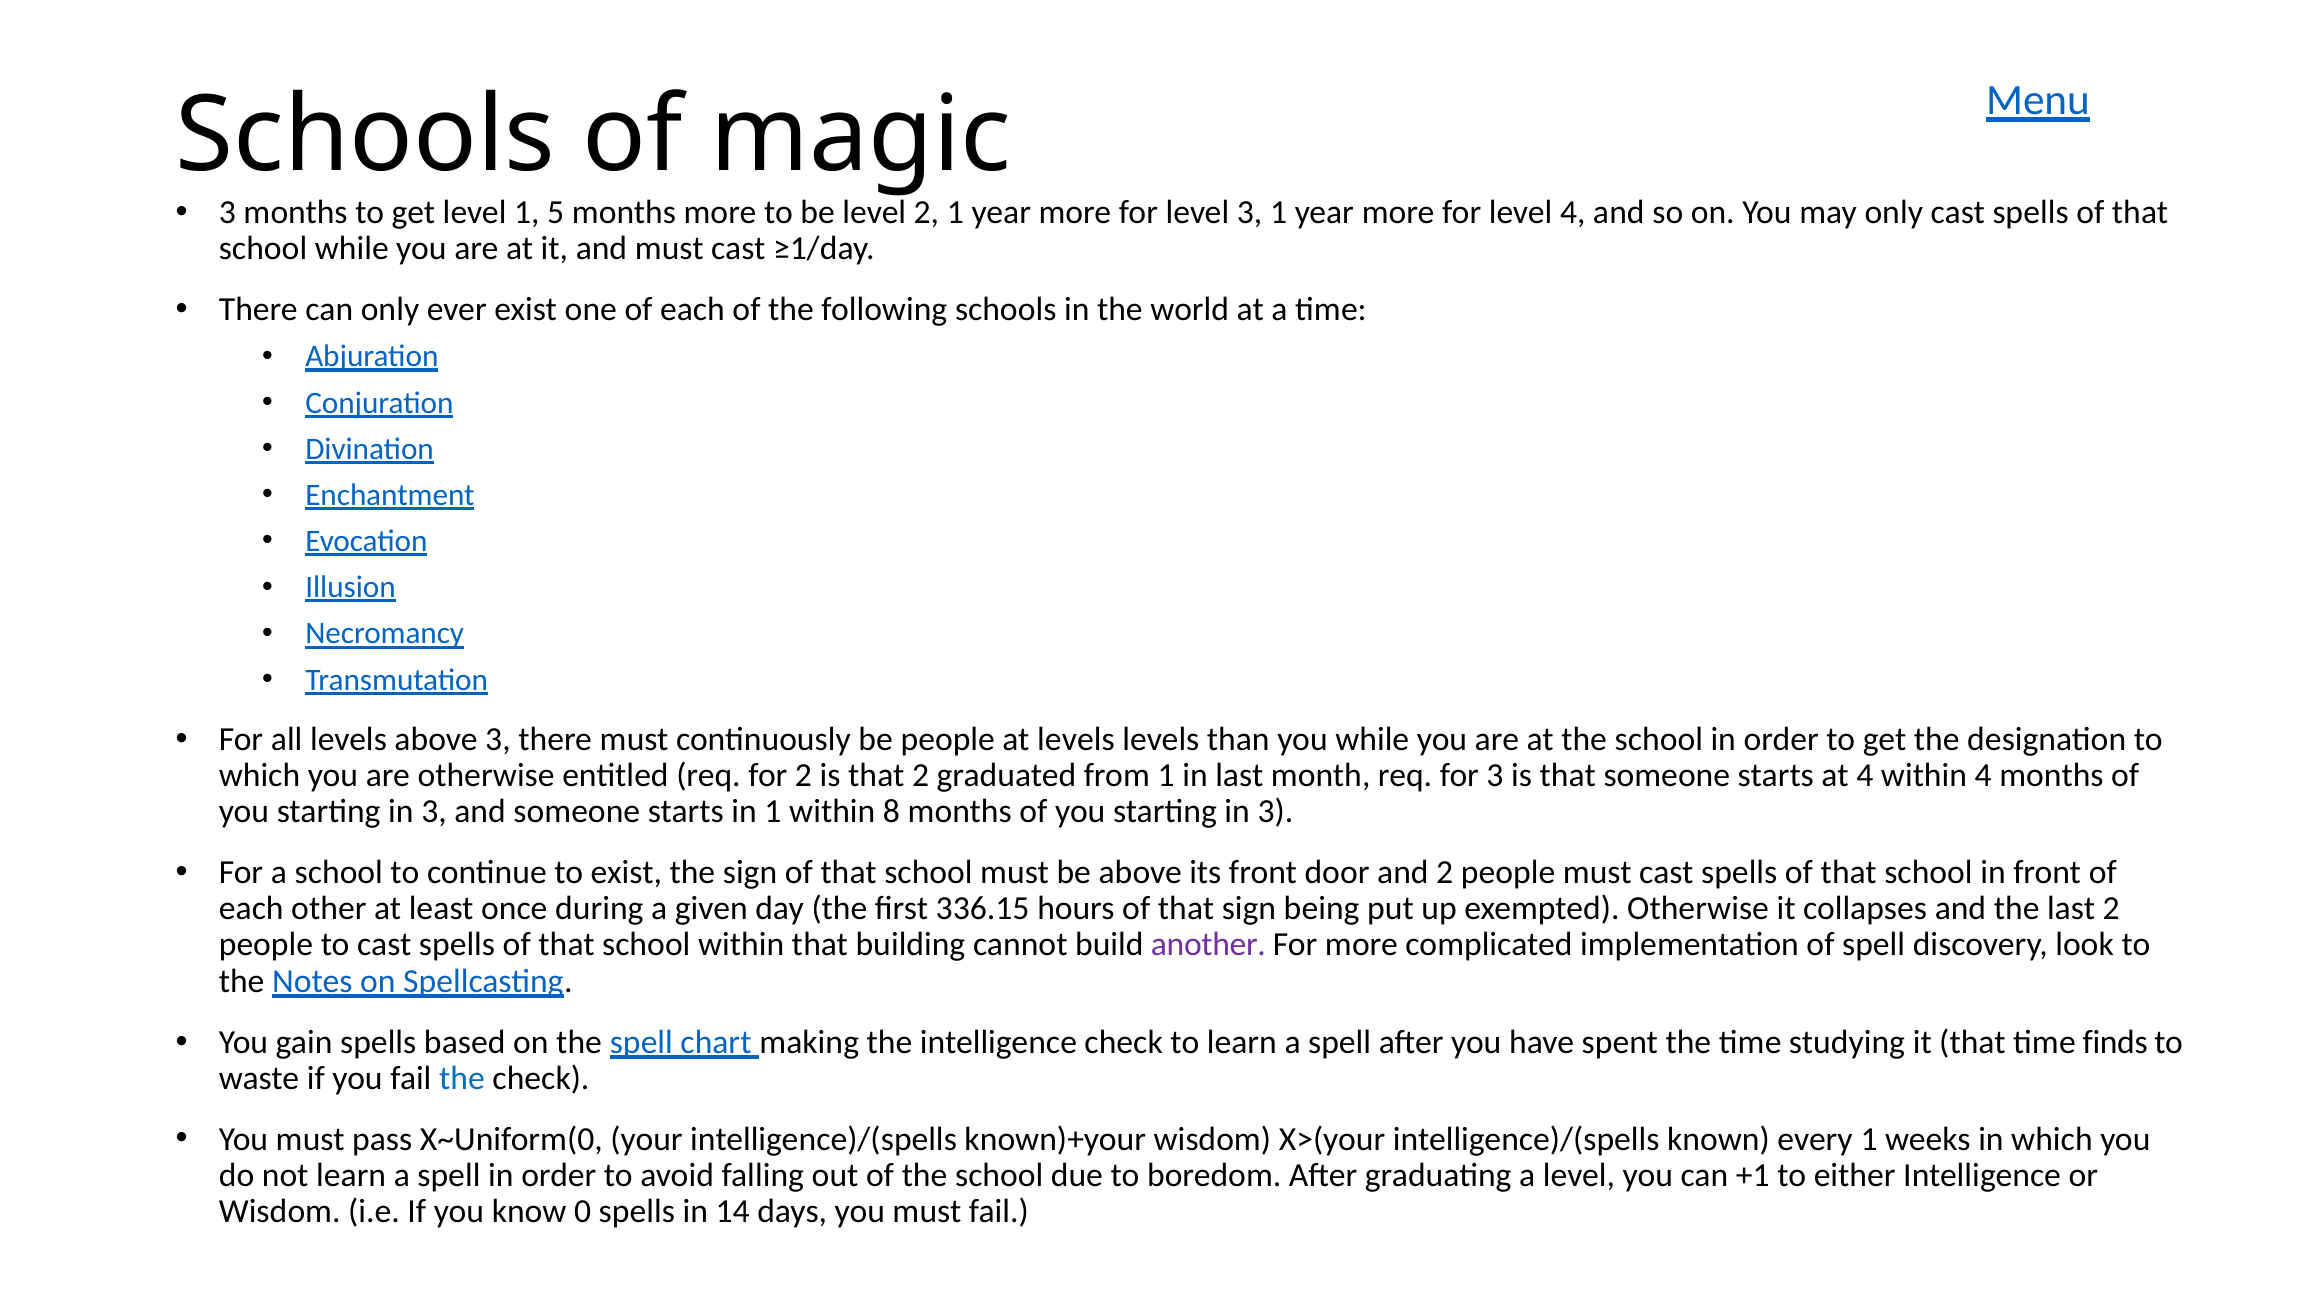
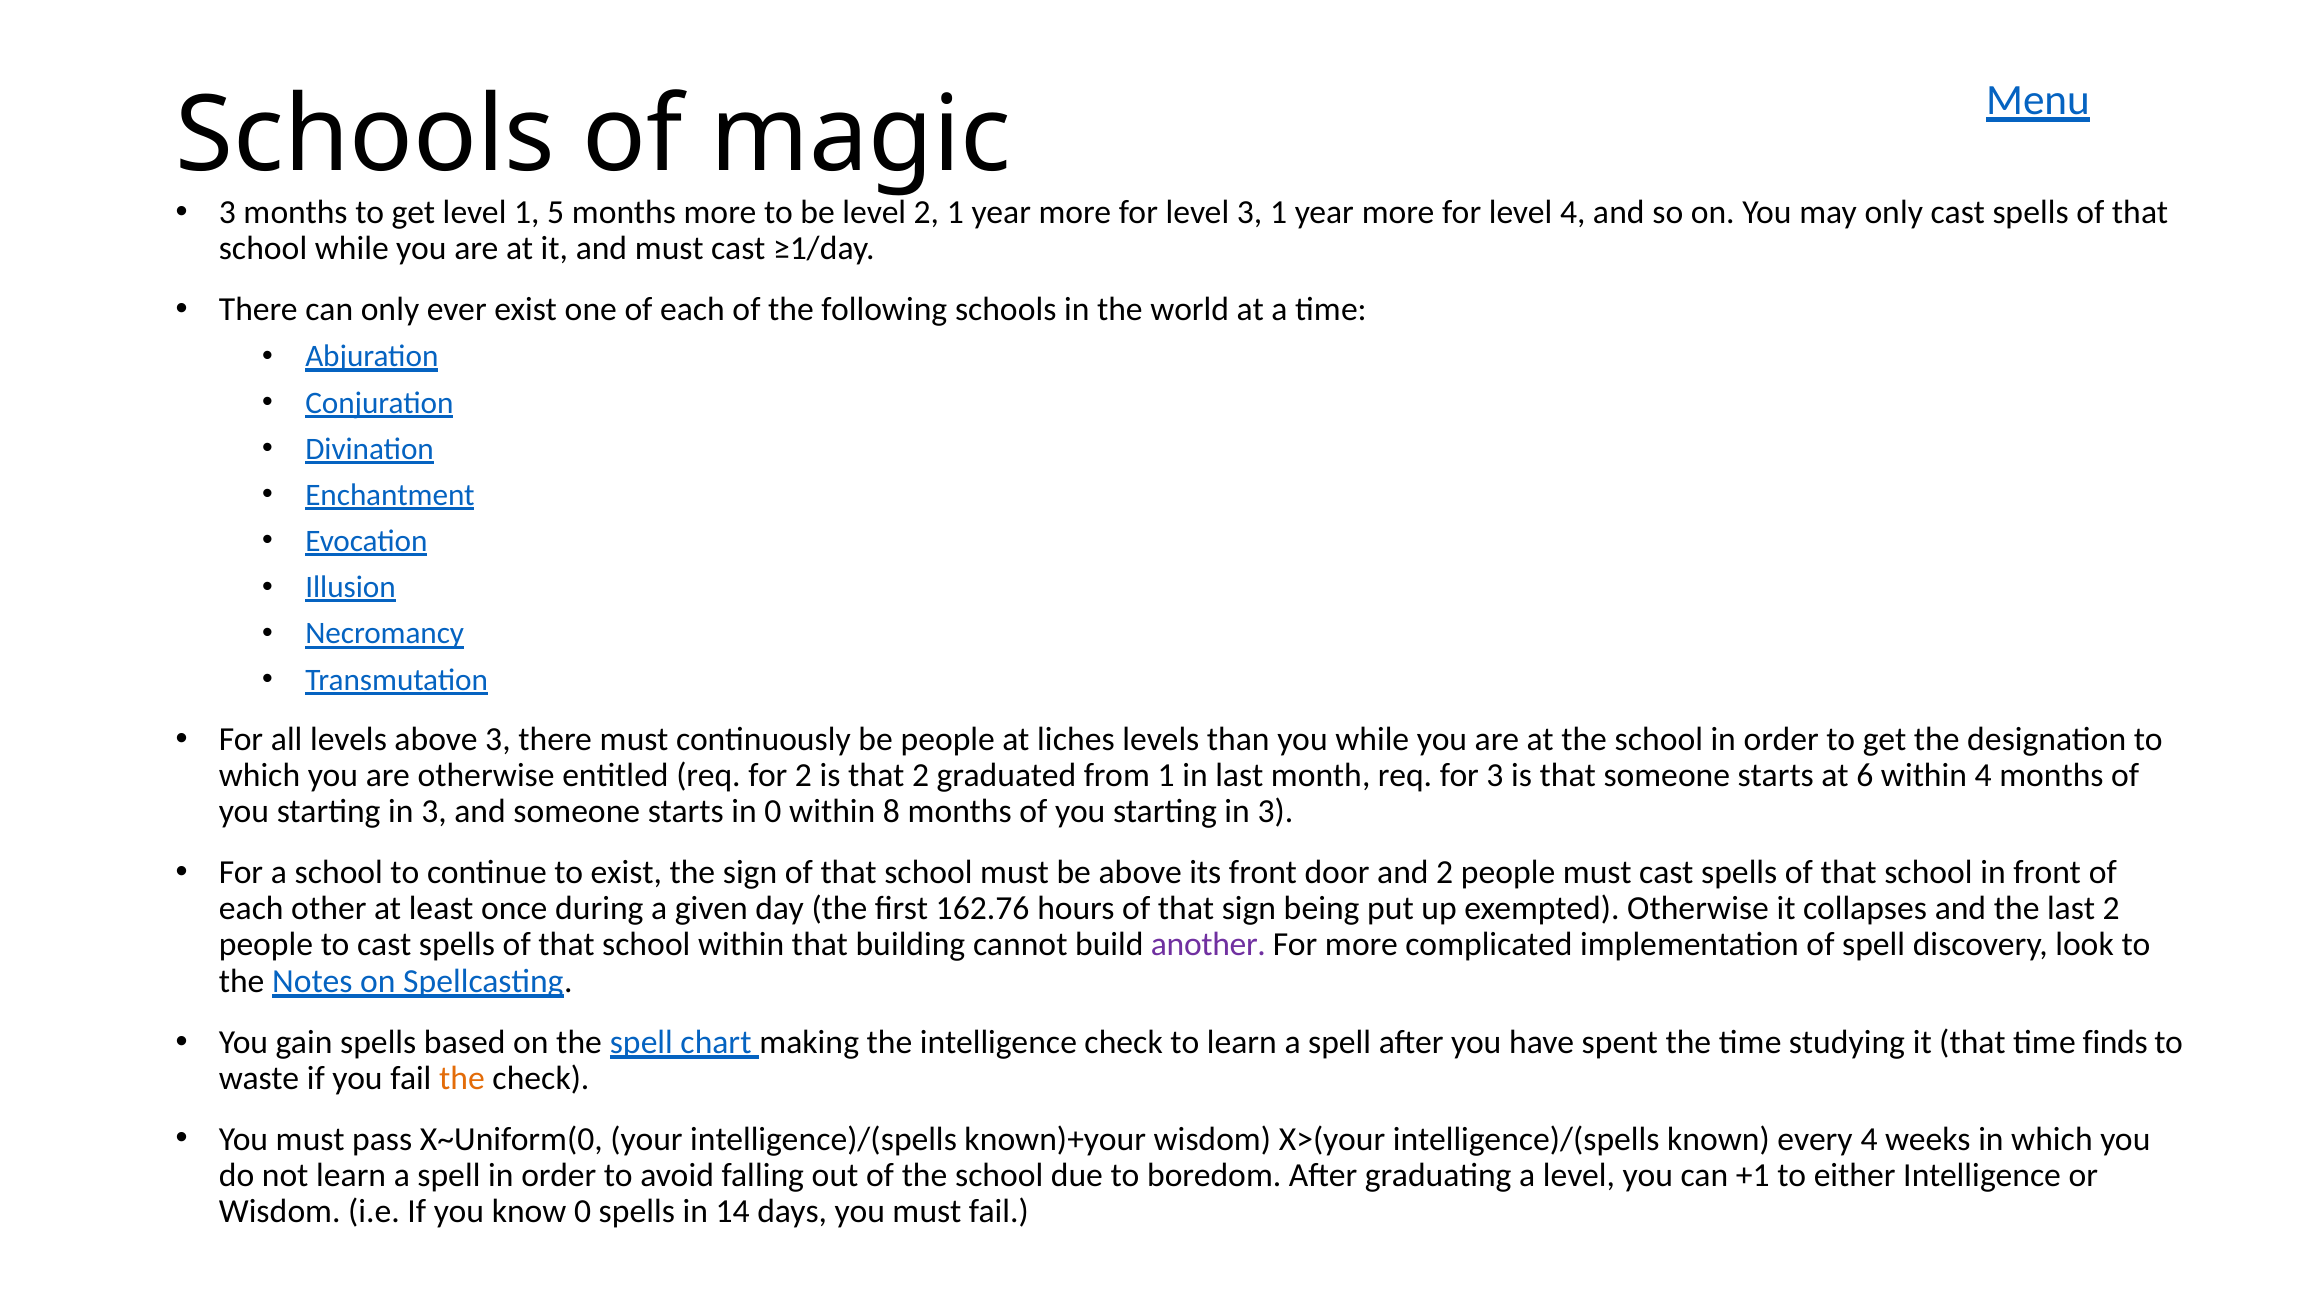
at levels: levels -> liches
at 4: 4 -> 6
in 1: 1 -> 0
336.15: 336.15 -> 162.76
the at (462, 1079) colour: blue -> orange
every 1: 1 -> 4
